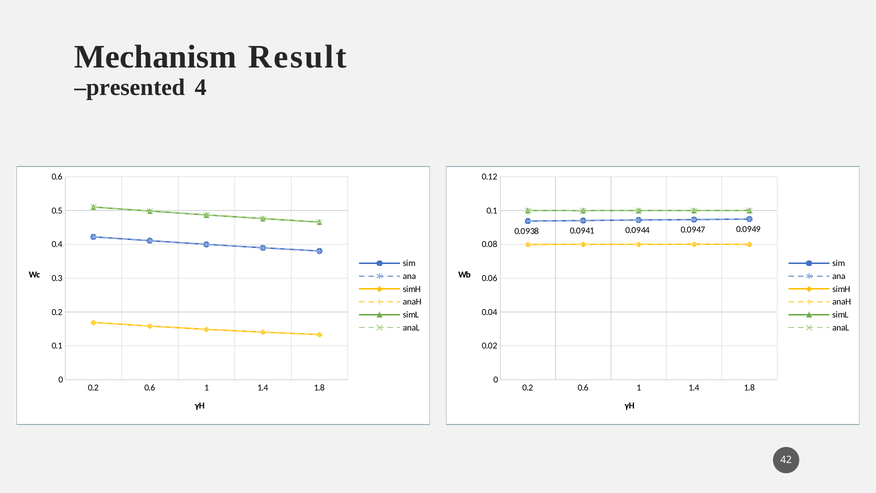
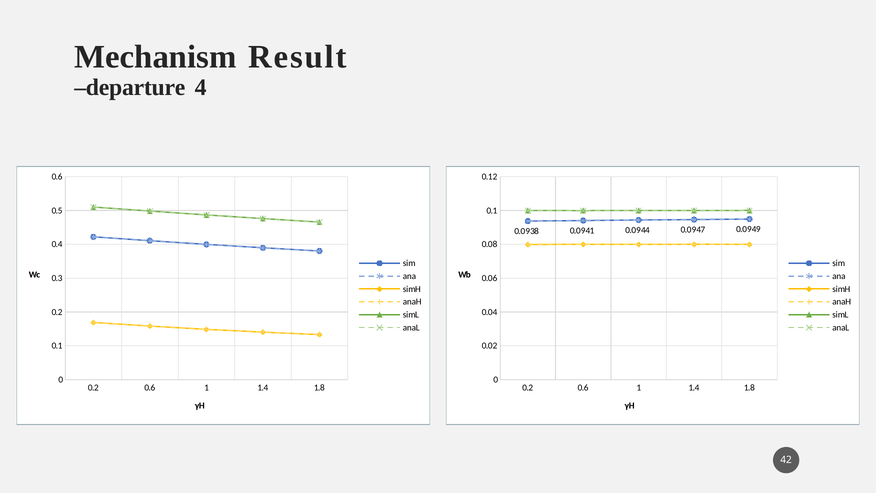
presented: presented -> departure
